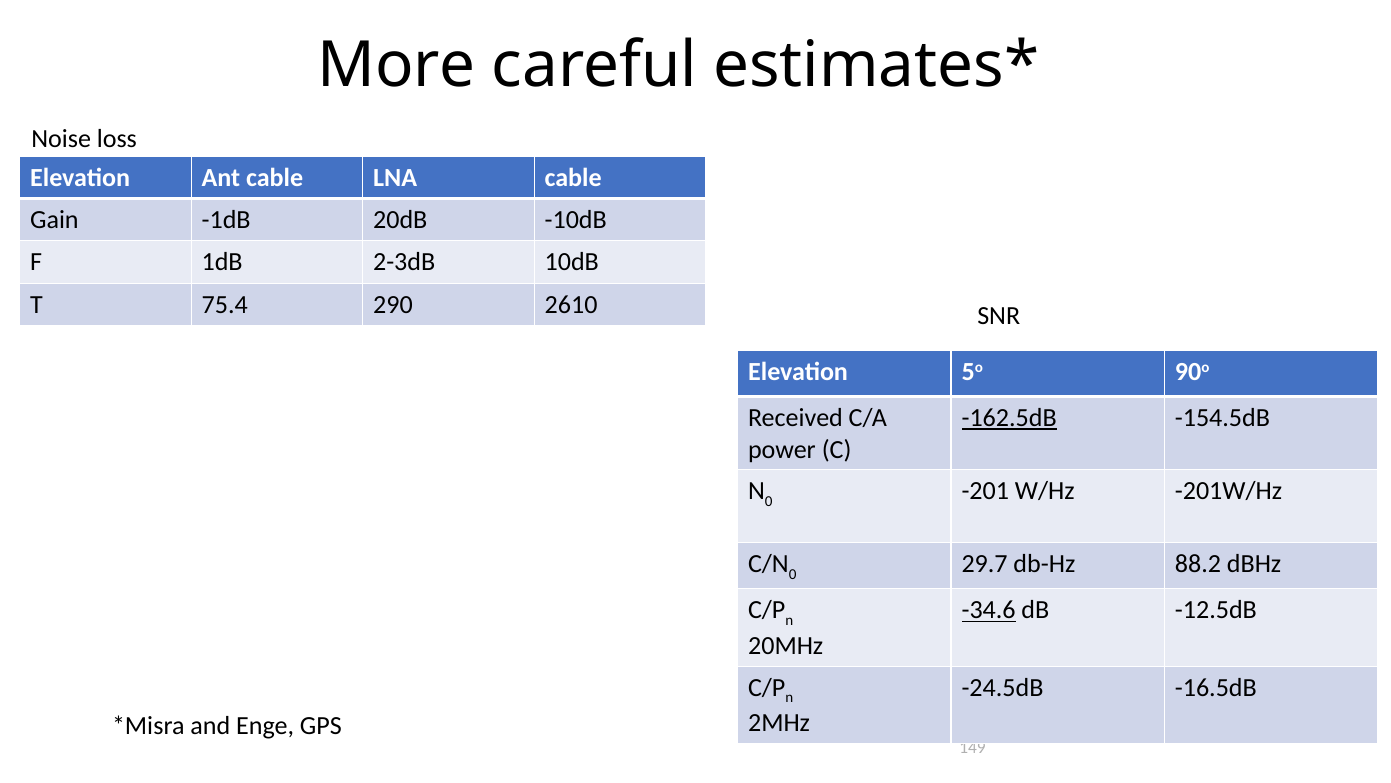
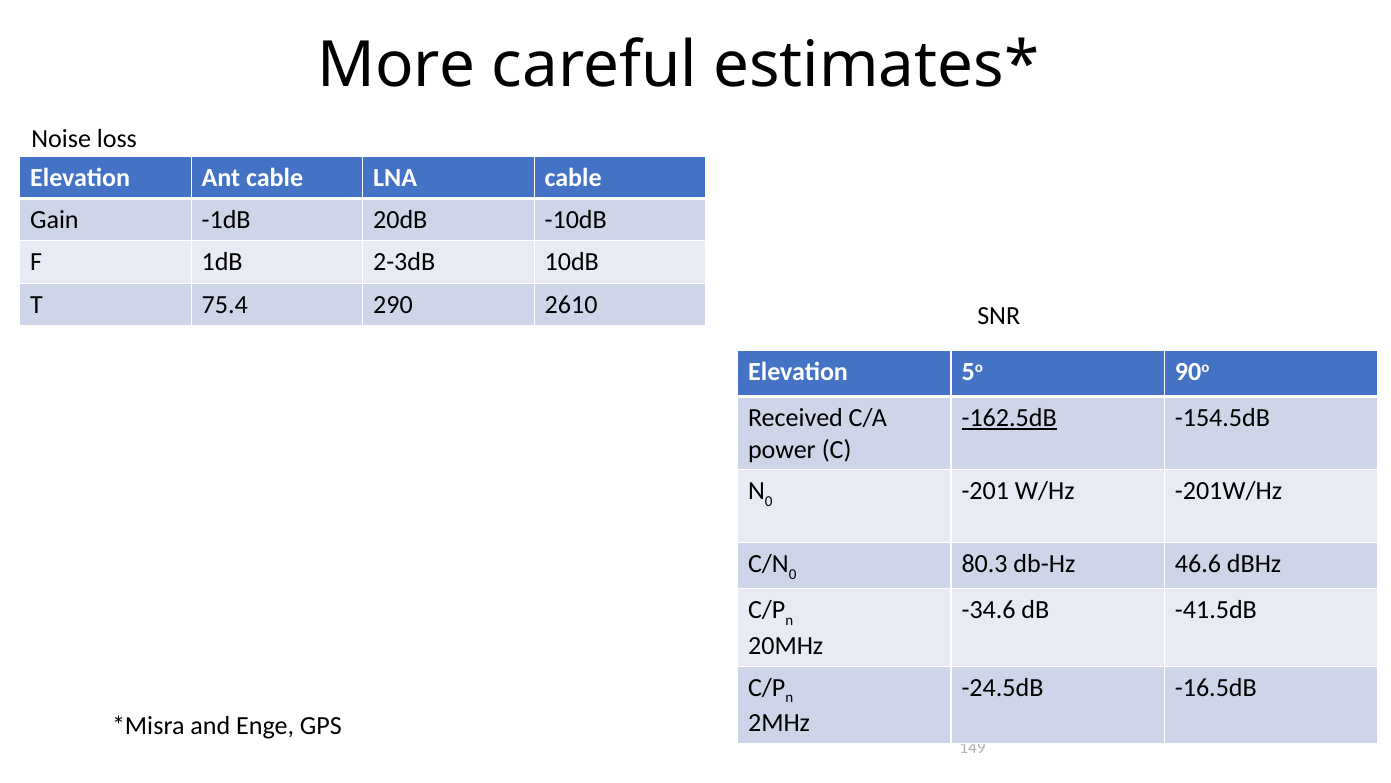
29.7: 29.7 -> 80.3
88.2: 88.2 -> 46.6
-34.6 underline: present -> none
-12.5dB: -12.5dB -> -41.5dB
